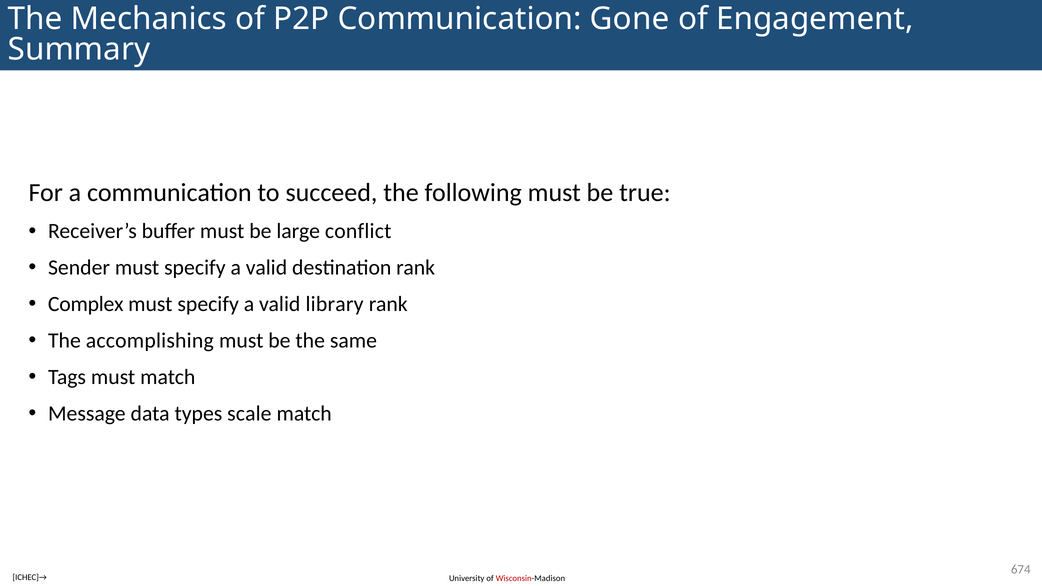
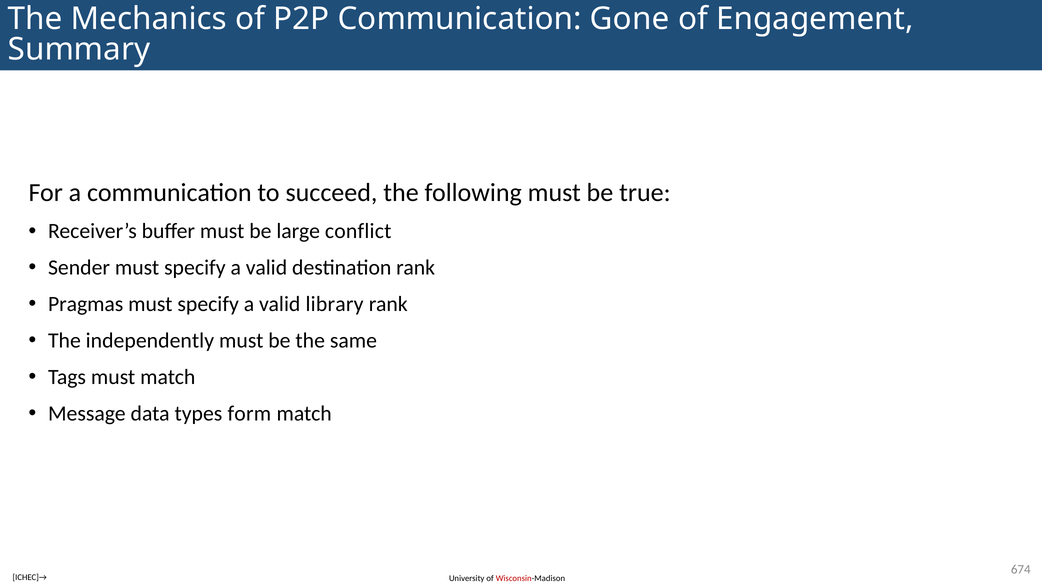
Complex: Complex -> Pragmas
accomplishing: accomplishing -> independently
scale: scale -> form
